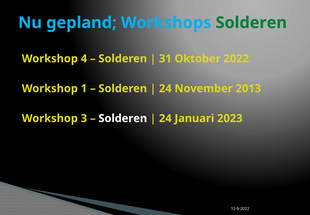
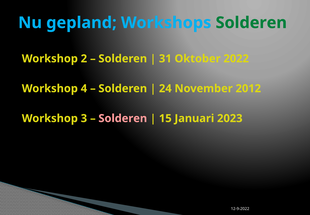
4: 4 -> 2
1: 1 -> 4
2013: 2013 -> 2012
Solderen at (123, 118) colour: white -> pink
24 at (165, 118): 24 -> 15
